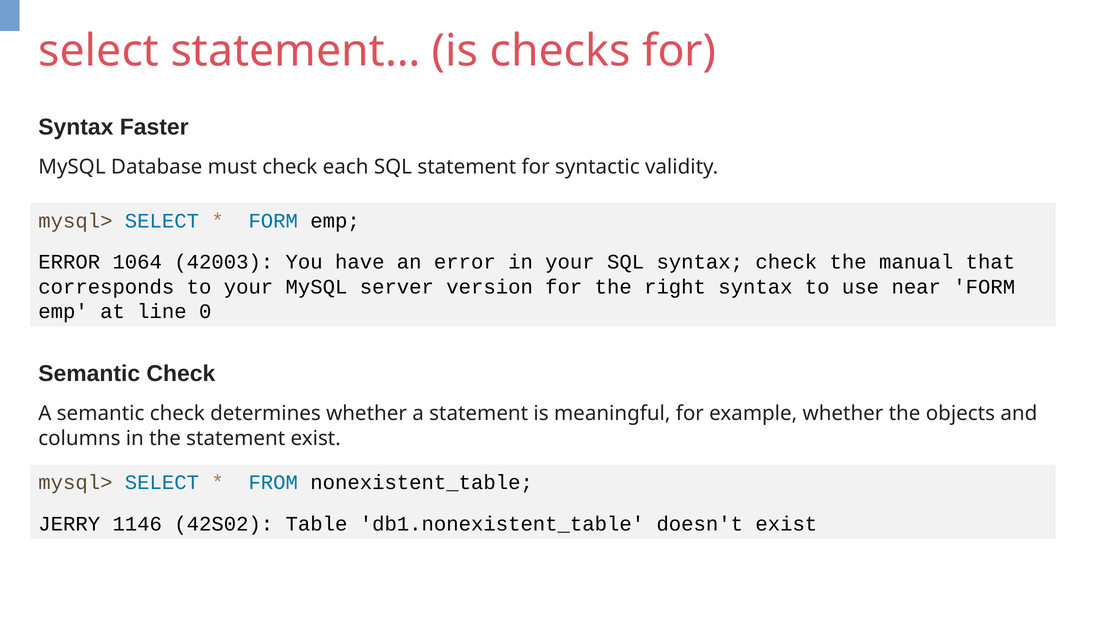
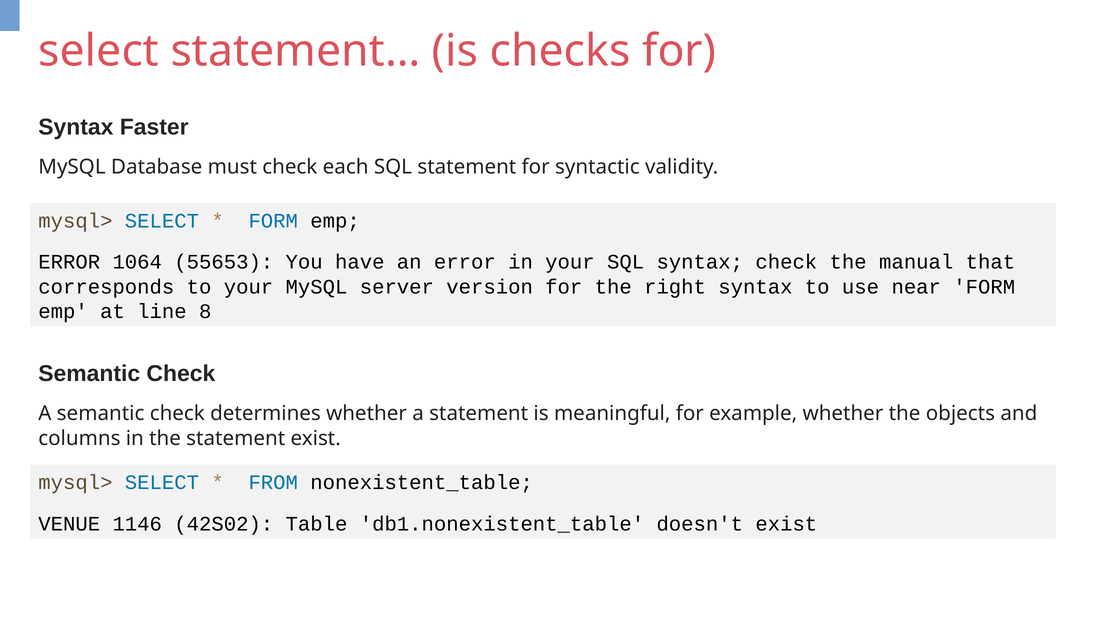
42003: 42003 -> 55653
0: 0 -> 8
JERRY: JERRY -> VENUE
